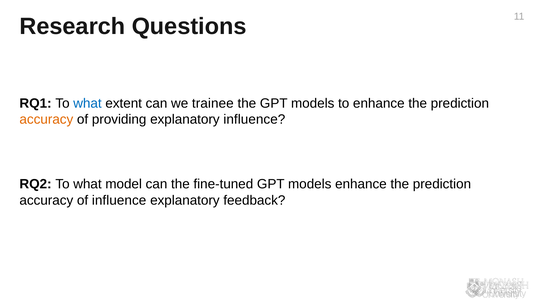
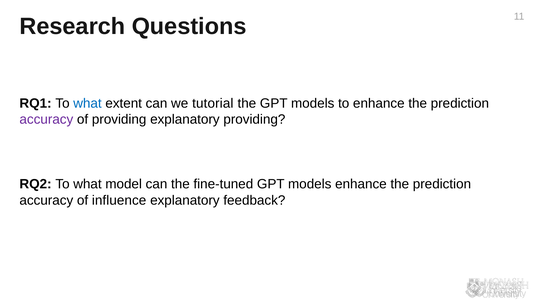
trainee: trainee -> tutorial
accuracy at (46, 119) colour: orange -> purple
explanatory influence: influence -> providing
